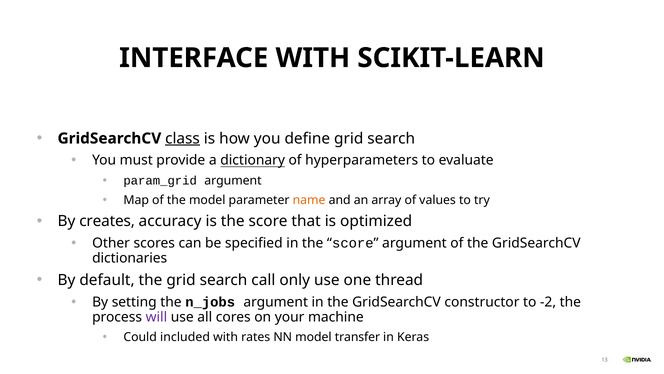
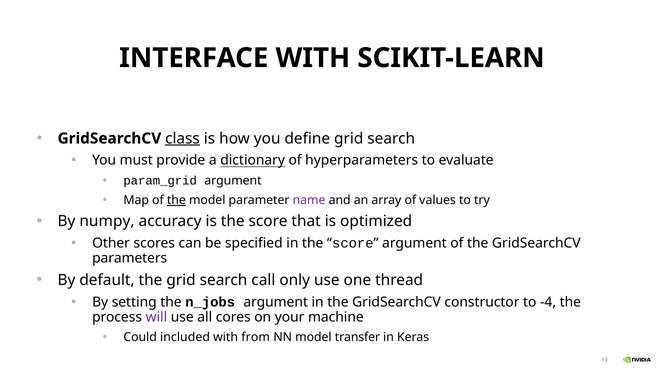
the at (176, 200) underline: none -> present
name colour: orange -> purple
creates: creates -> numpy
dictionaries: dictionaries -> parameters
-2: -2 -> -4
rates: rates -> from
